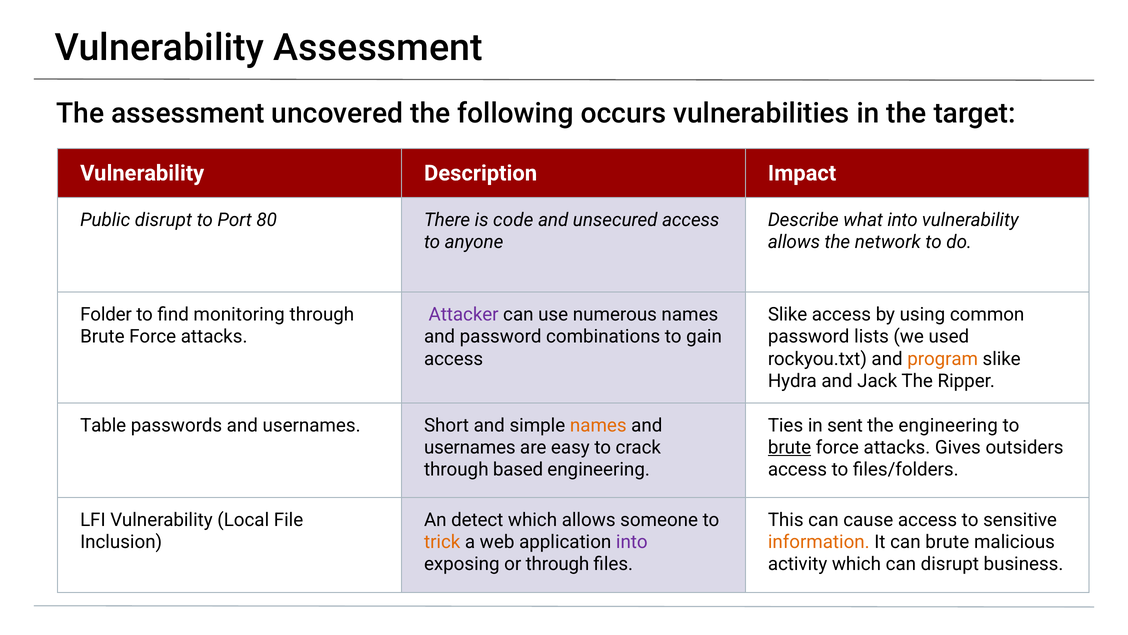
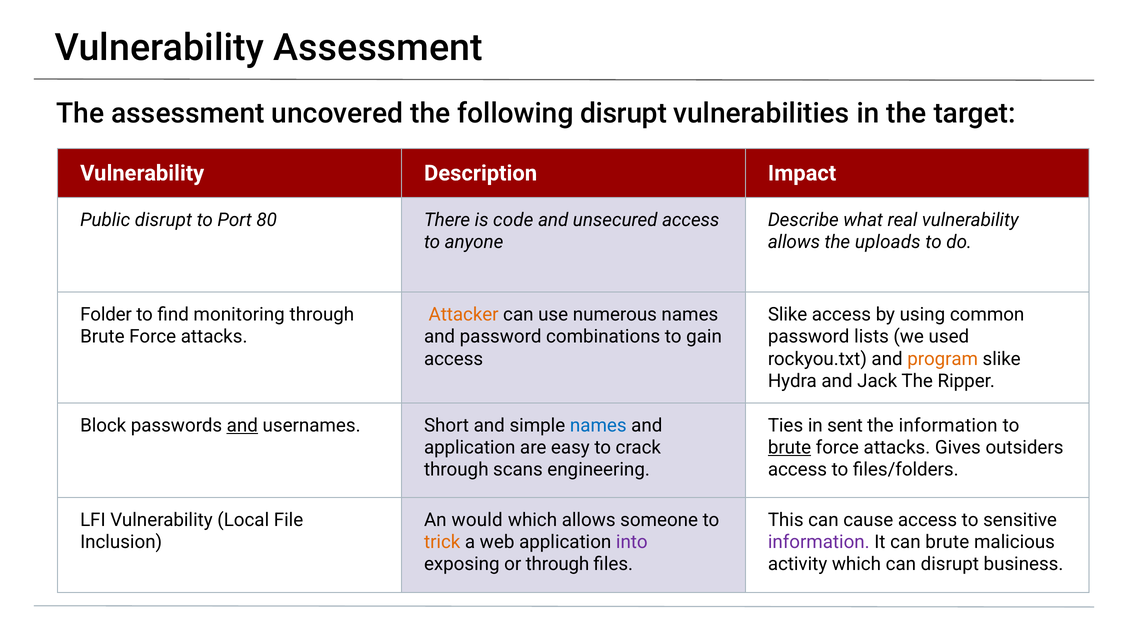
following occurs: occurs -> disrupt
what into: into -> real
network: network -> uploads
Attacker colour: purple -> orange
Table: Table -> Block
and at (242, 425) underline: none -> present
names at (598, 425) colour: orange -> blue
the engineering: engineering -> information
usernames at (470, 447): usernames -> application
based: based -> scans
detect: detect -> would
information at (819, 542) colour: orange -> purple
